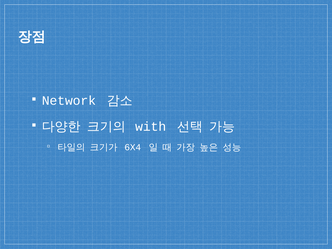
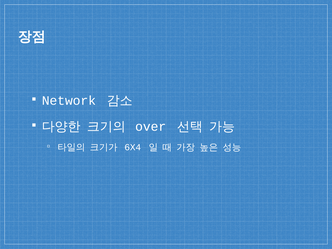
with: with -> over
